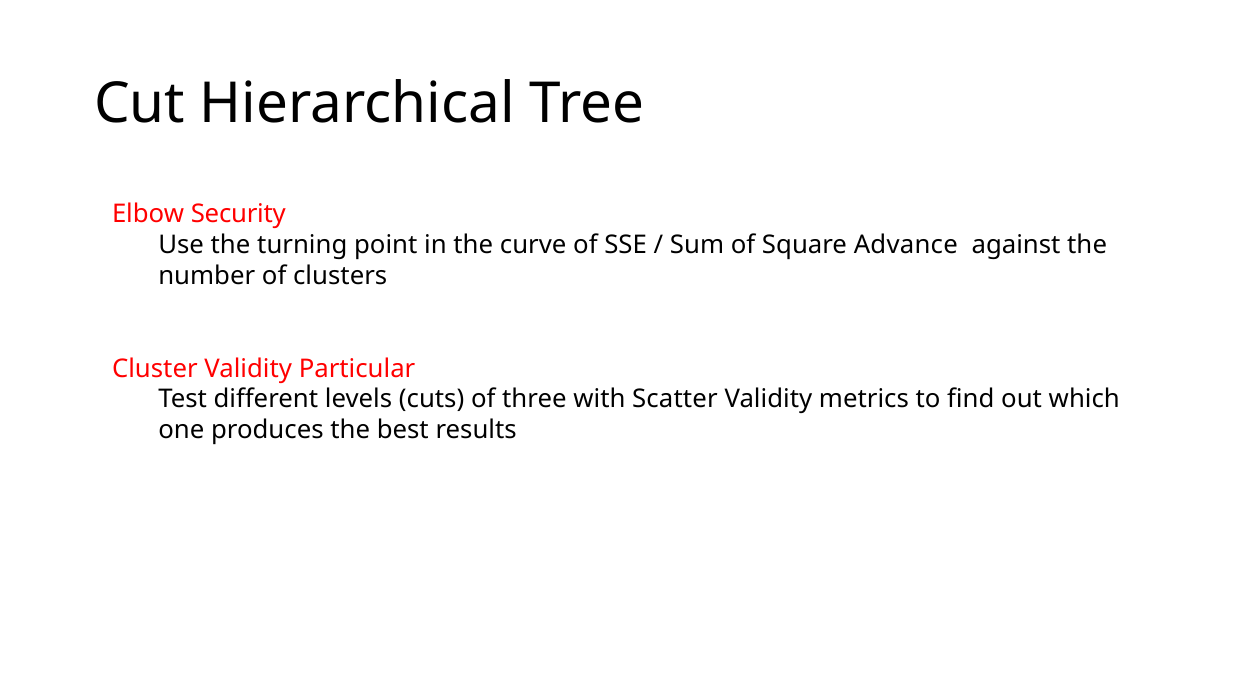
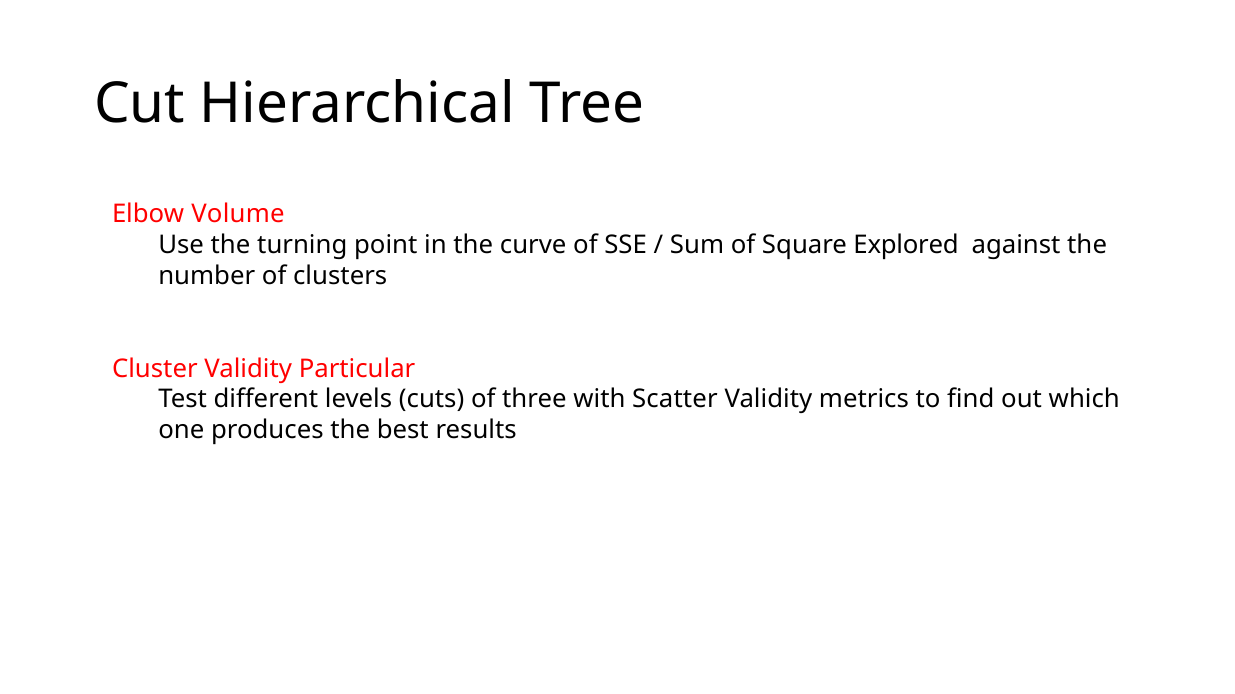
Security: Security -> Volume
Advance: Advance -> Explored
